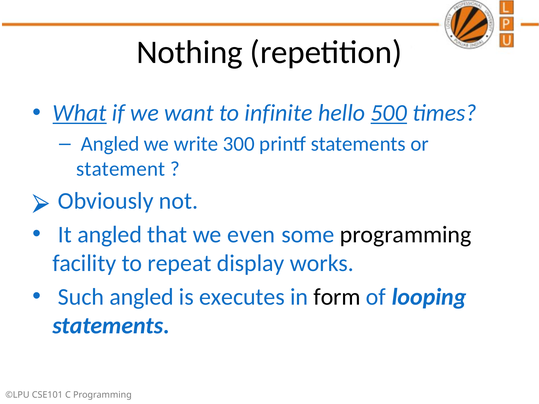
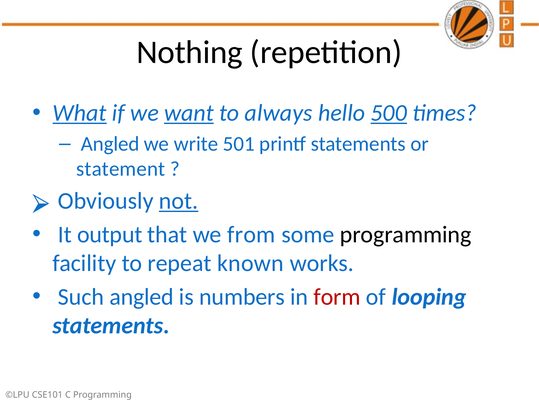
want underline: none -> present
infinite: infinite -> always
300: 300 -> 501
not underline: none -> present
It angled: angled -> output
even: even -> from
display: display -> known
executes: executes -> numbers
form colour: black -> red
